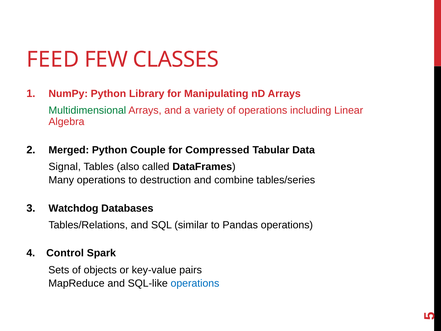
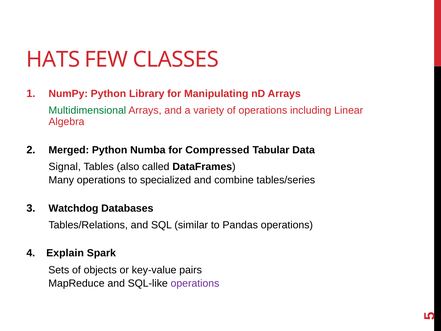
FEED: FEED -> HATS
Couple: Couple -> Numba
destruction: destruction -> specialized
Control: Control -> Explain
operations at (195, 283) colour: blue -> purple
